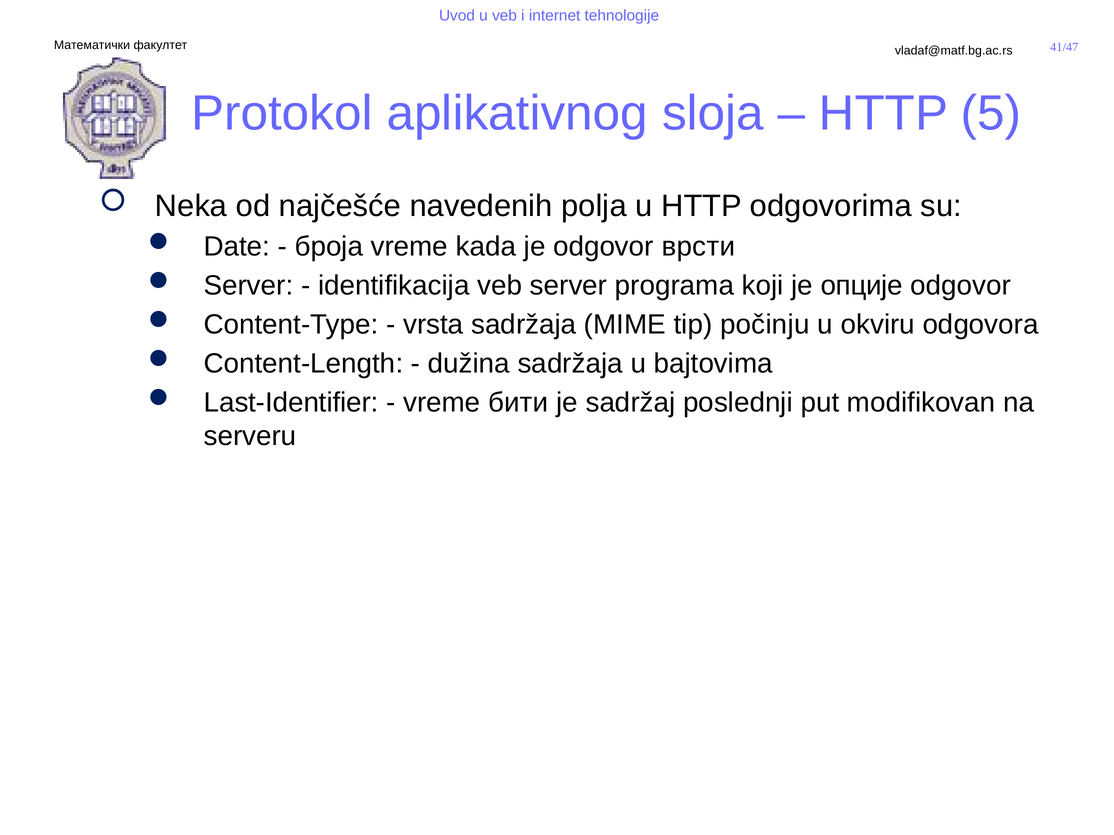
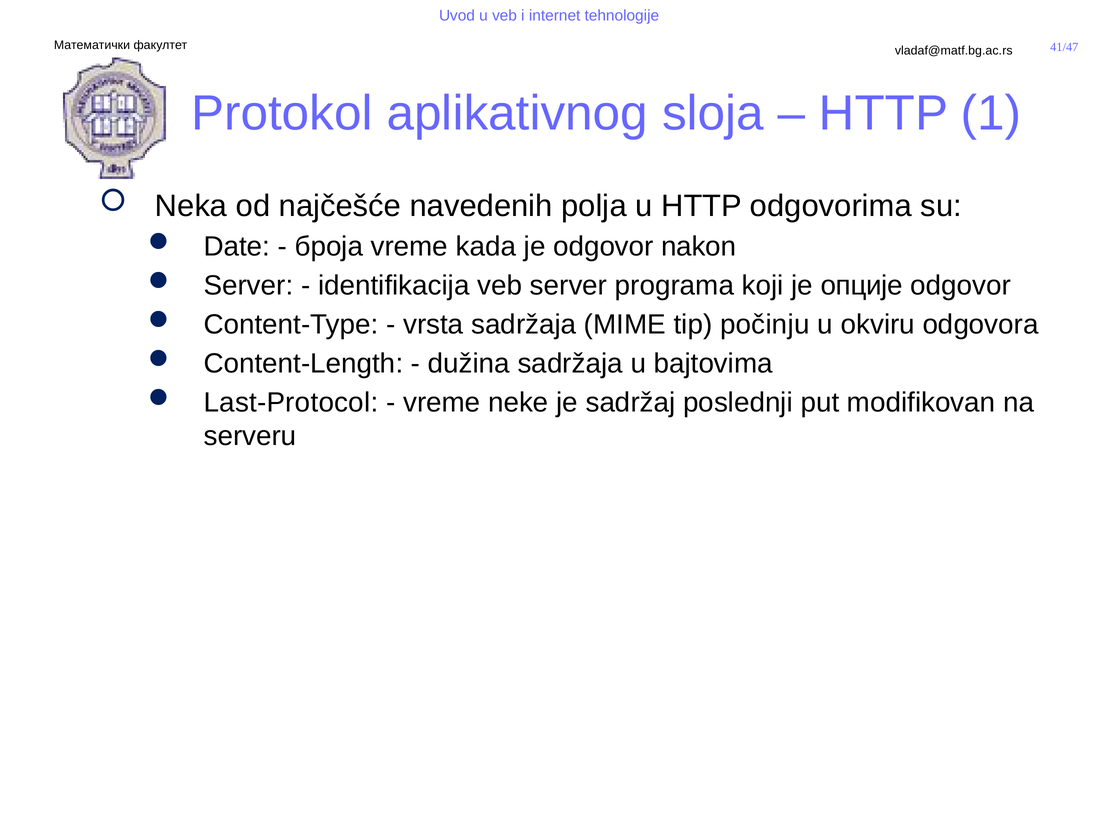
5: 5 -> 1
врсти: врсти -> nakon
Last-Identifier: Last-Identifier -> Last-Protocol
бити: бити -> neke
